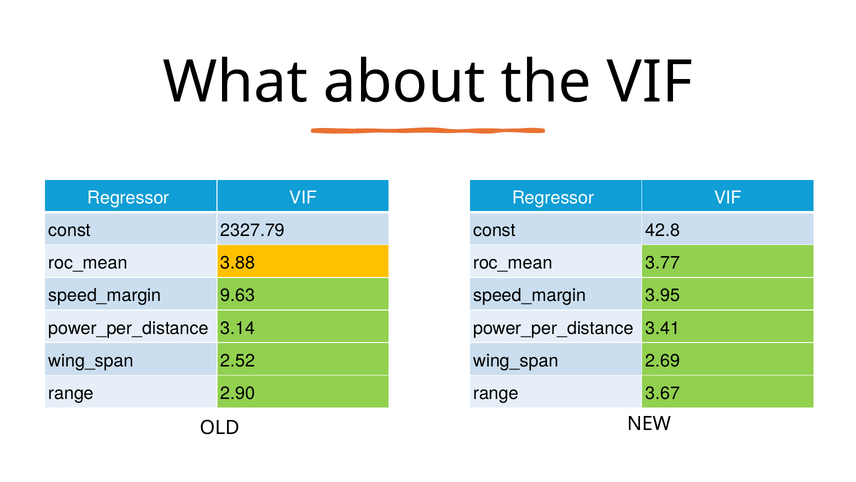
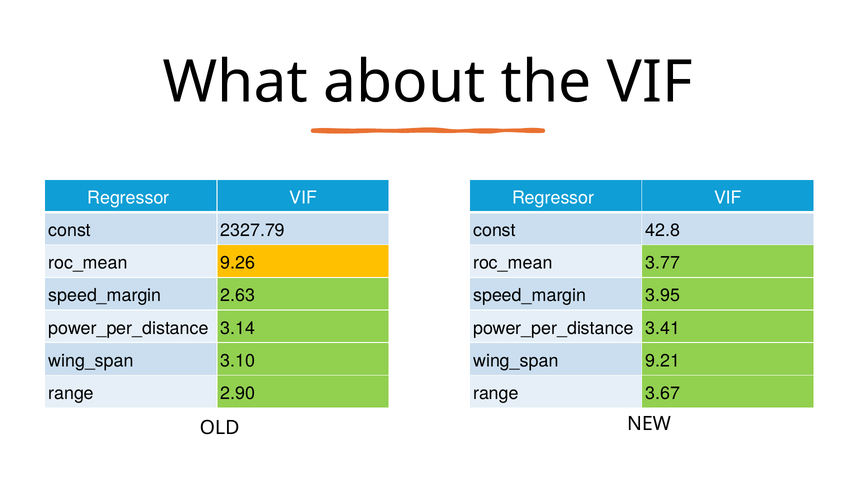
3.88: 3.88 -> 9.26
9.63: 9.63 -> 2.63
2.52: 2.52 -> 3.10
2.69: 2.69 -> 9.21
